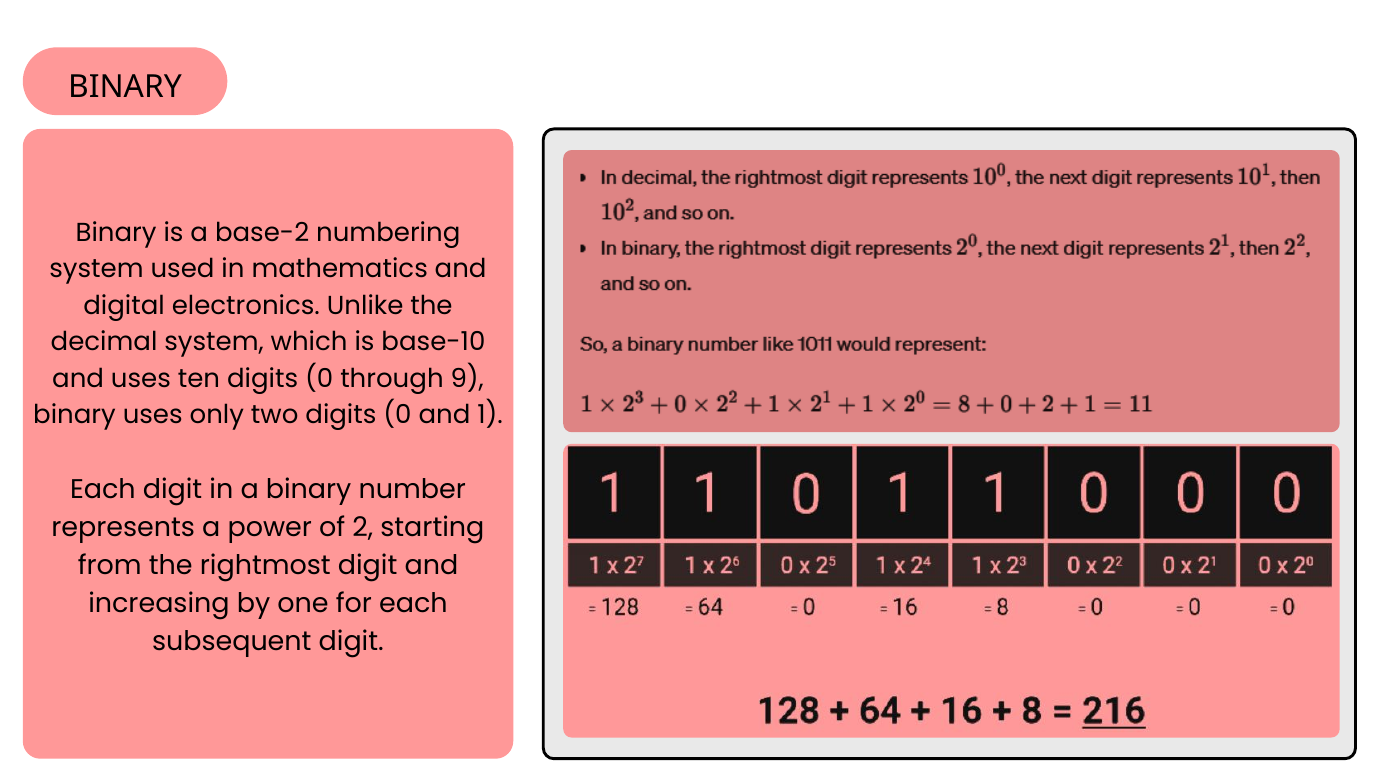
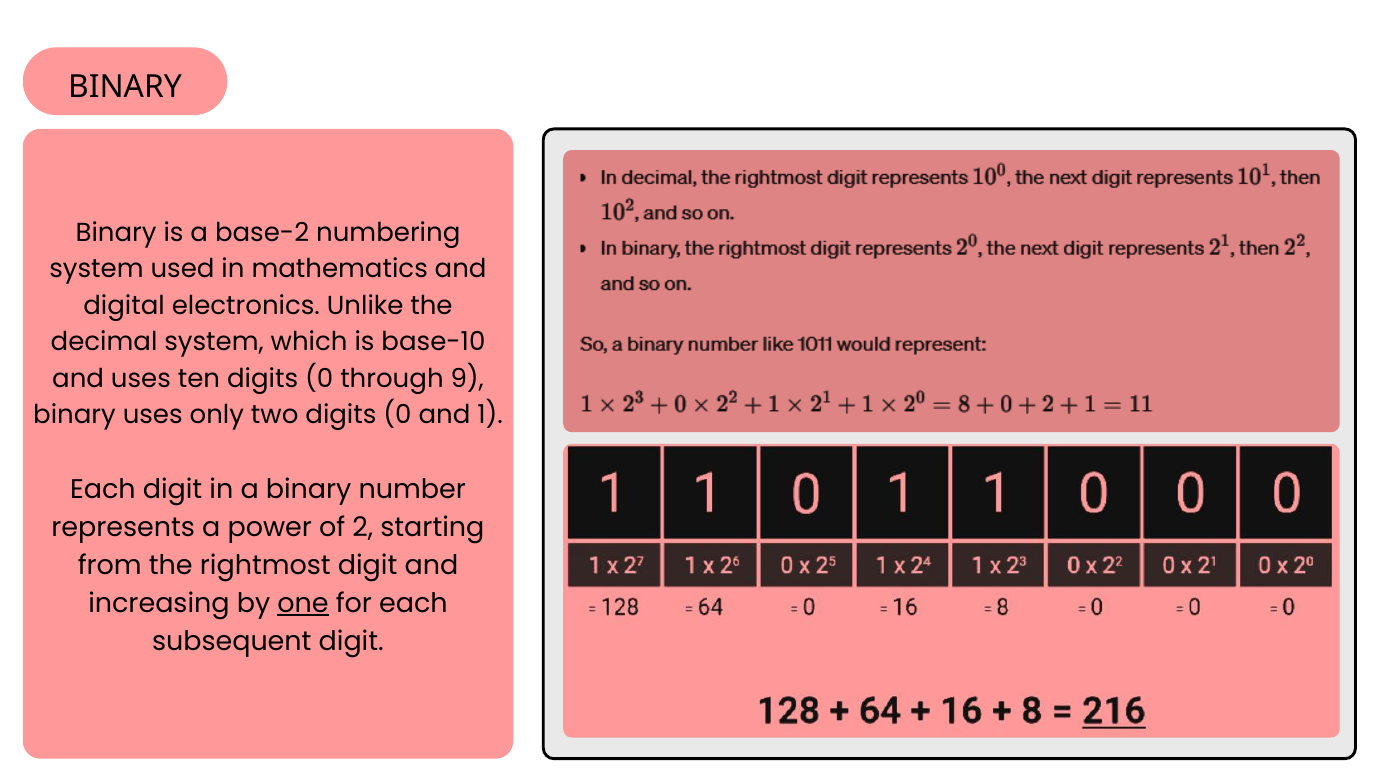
one underline: none -> present
